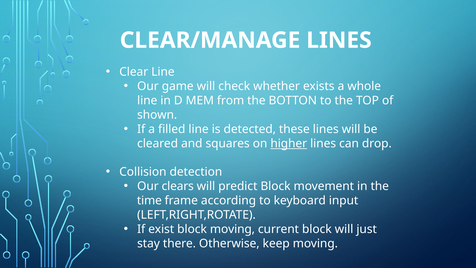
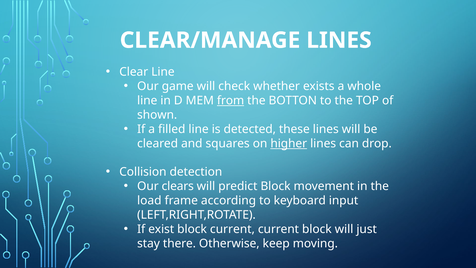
from underline: none -> present
time: time -> load
block moving: moving -> current
